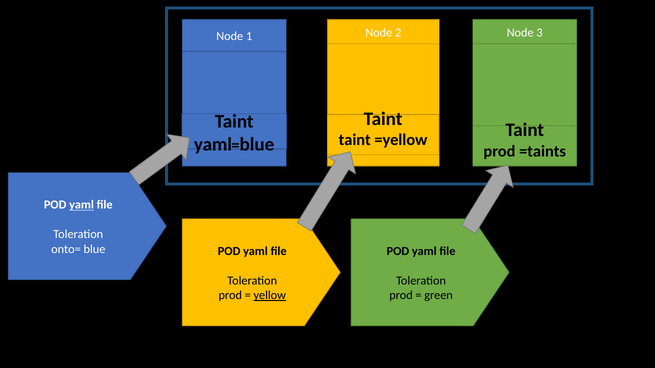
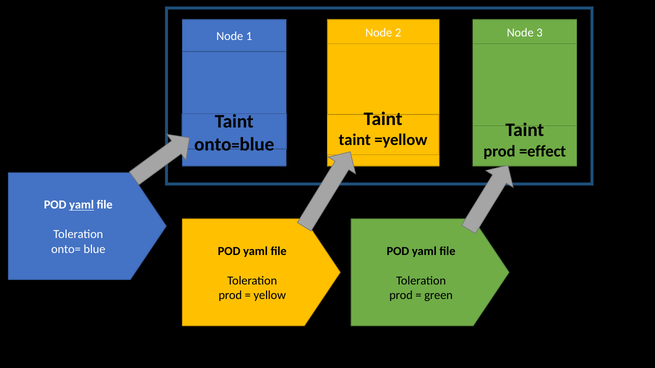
yaml at (213, 144): yaml -> onto
=taints: =taints -> =effect
yellow underline: present -> none
